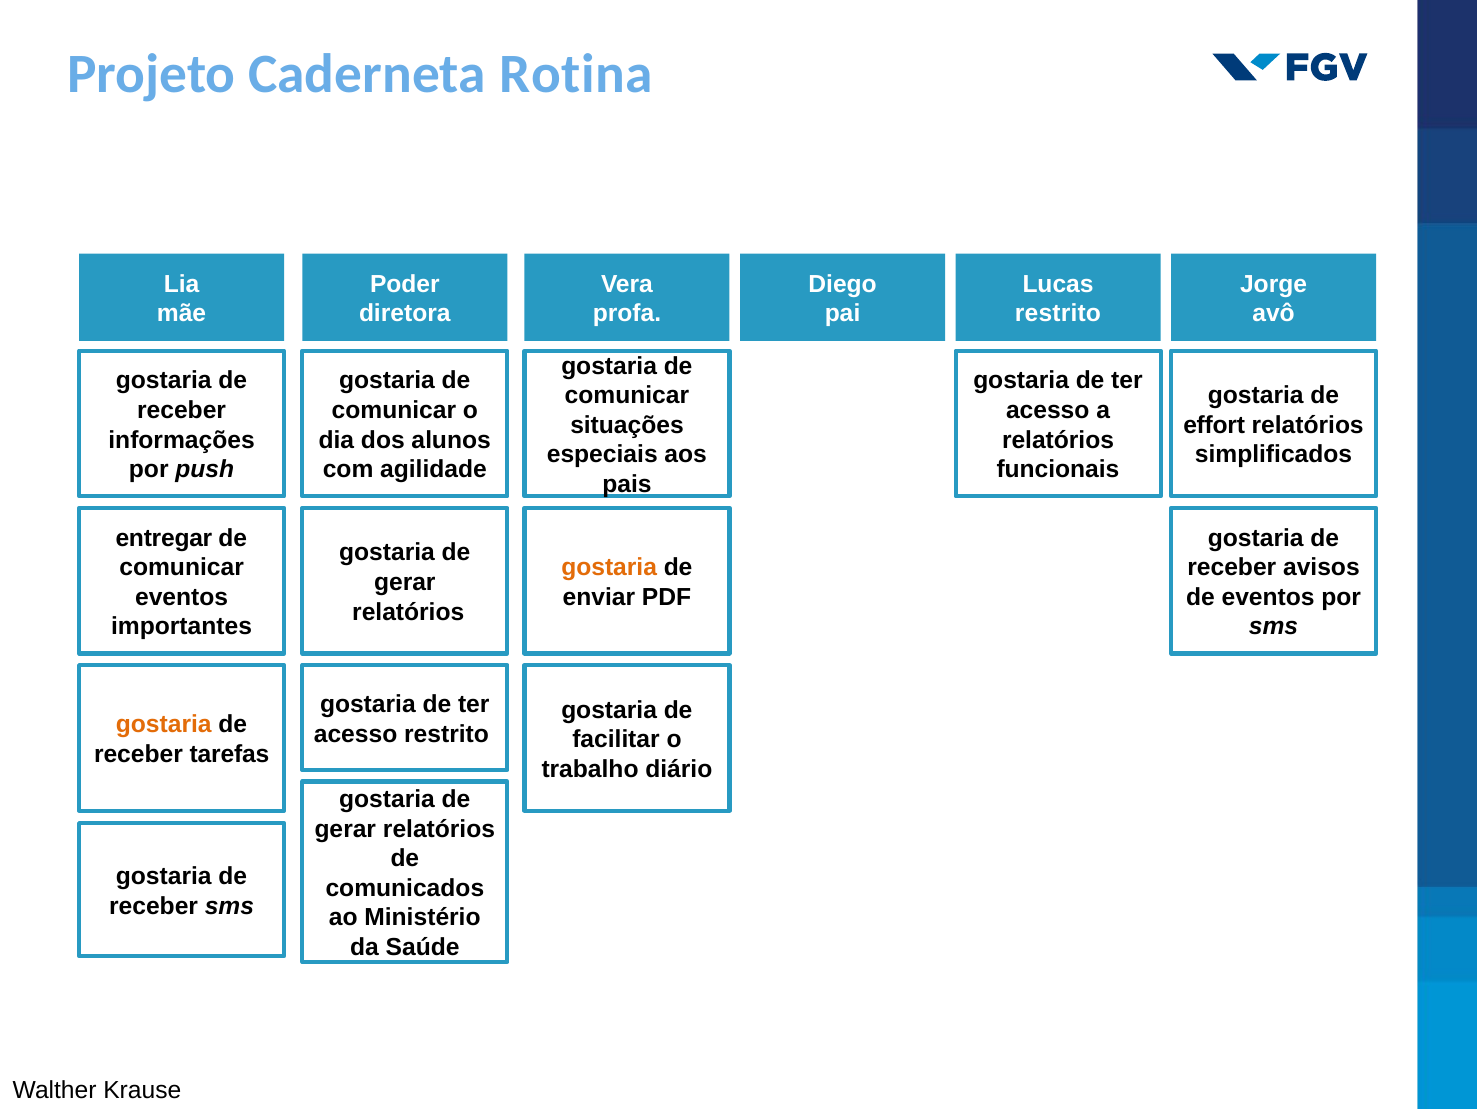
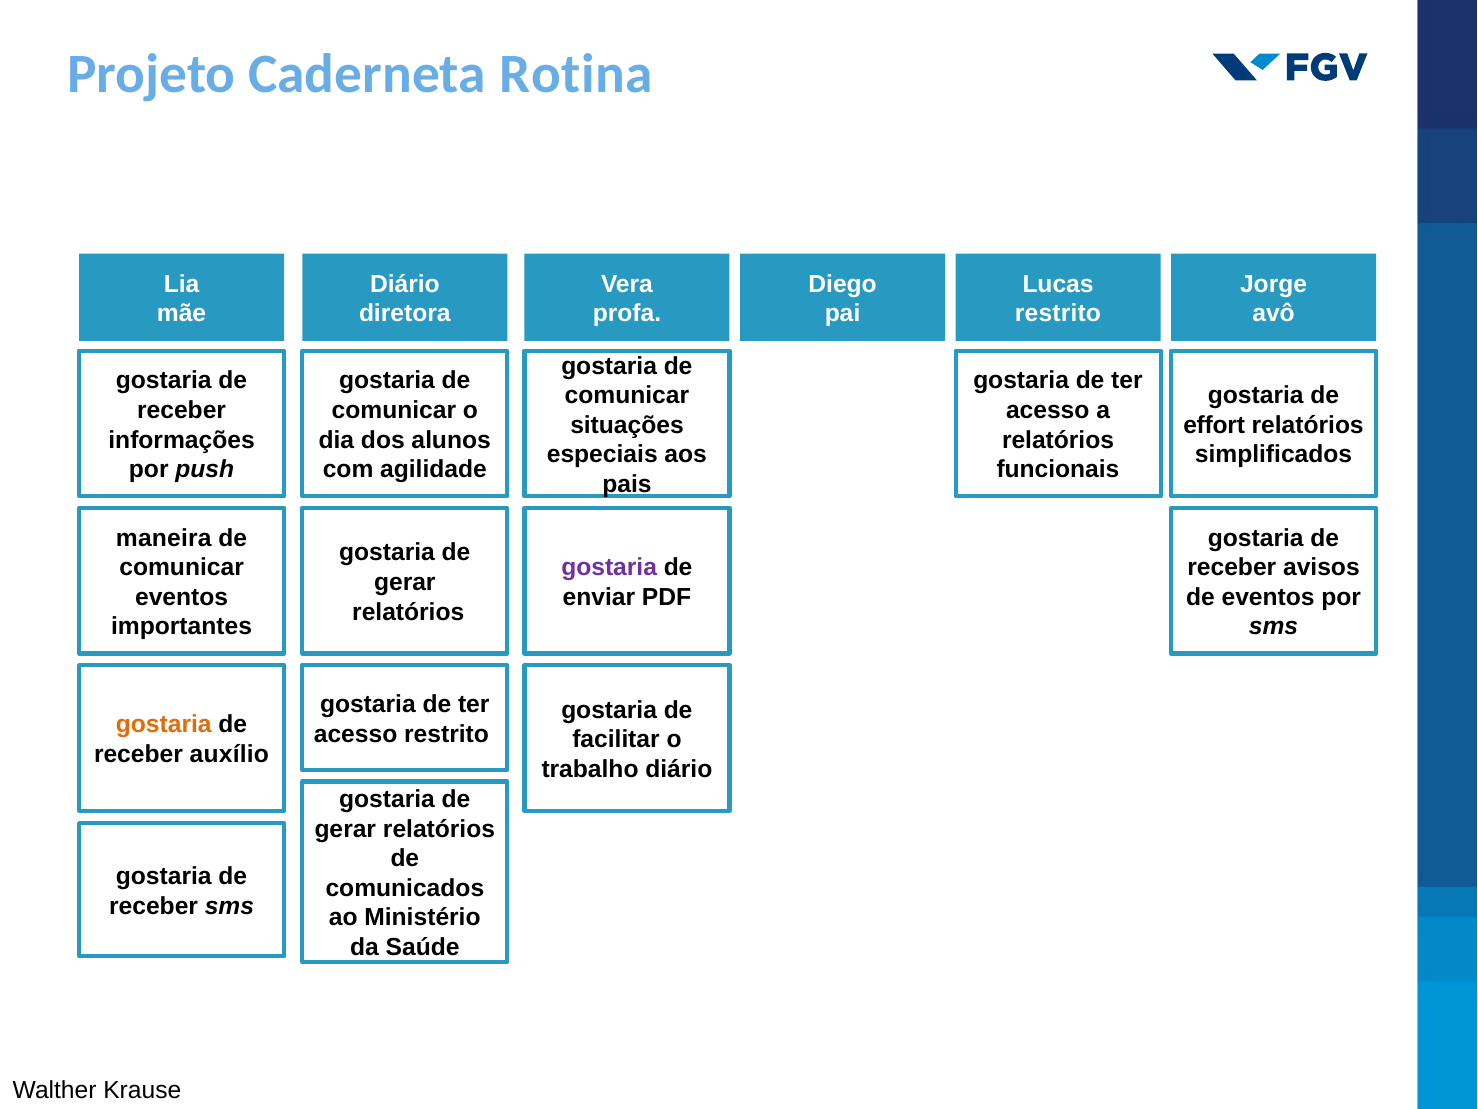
Poder at (405, 284): Poder -> Diário
entregar: entregar -> maneira
gostaria at (609, 567) colour: orange -> purple
tarefas: tarefas -> auxílio
